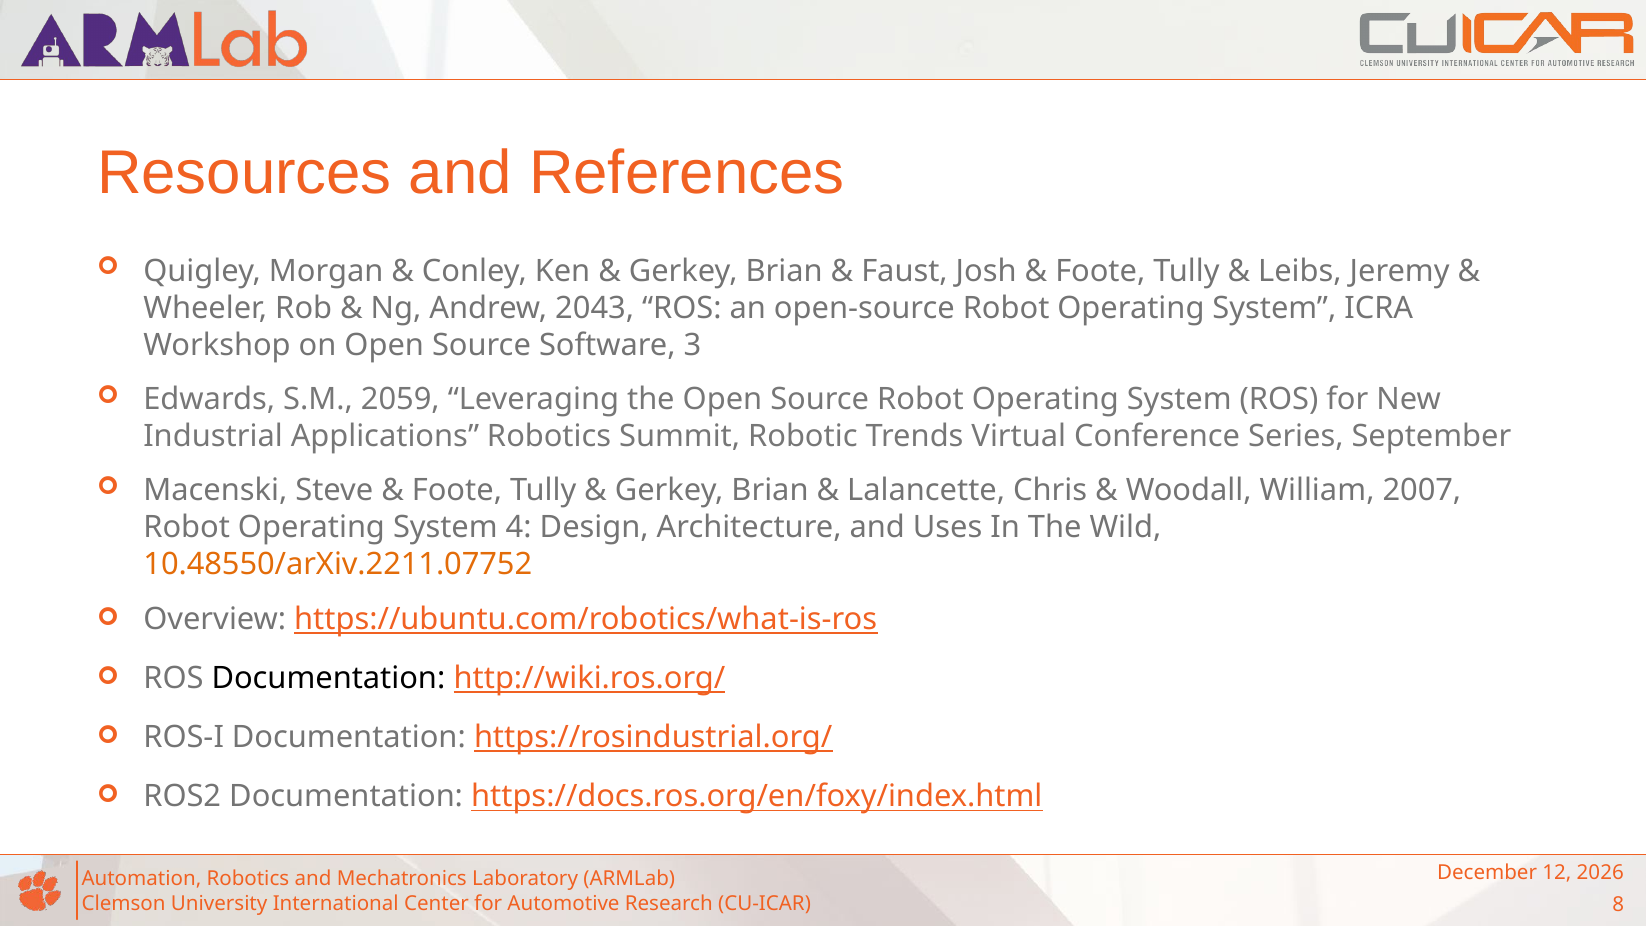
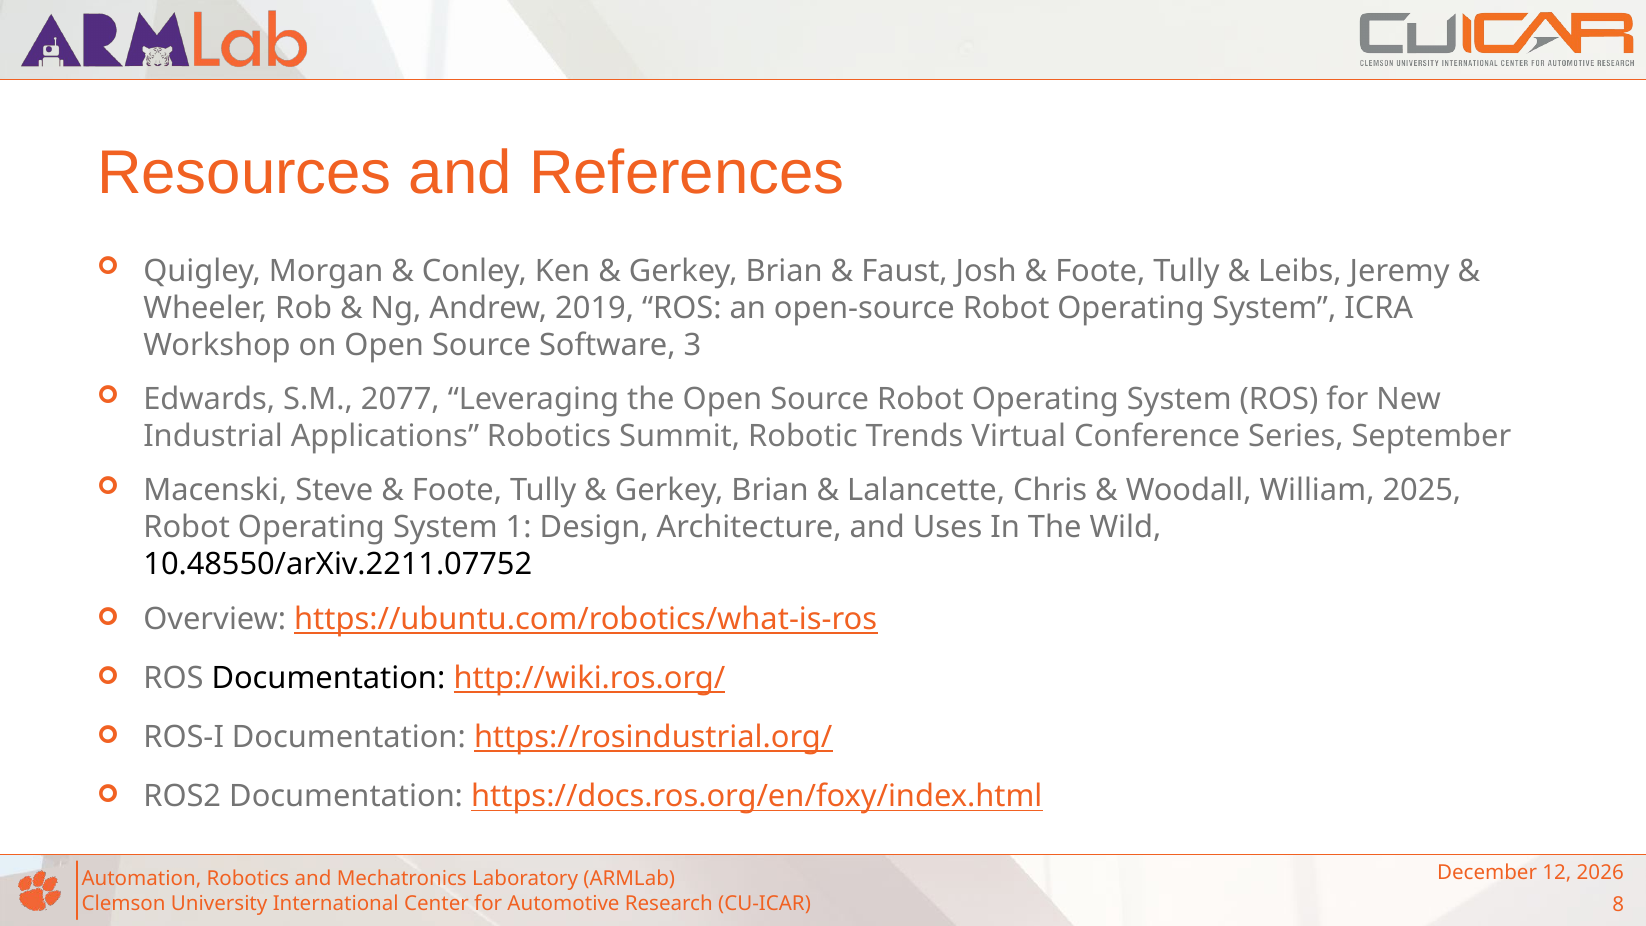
2043: 2043 -> 2019
2059: 2059 -> 2077
2007: 2007 -> 2025
4: 4 -> 1
10.48550/arXiv.2211.07752 colour: orange -> black
